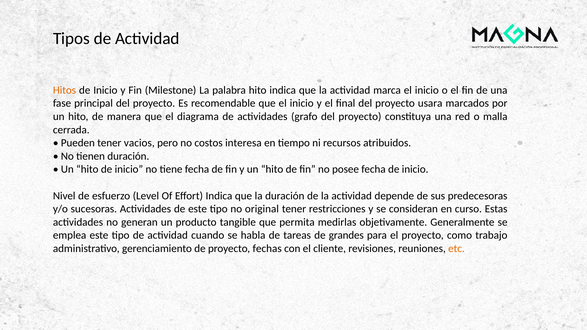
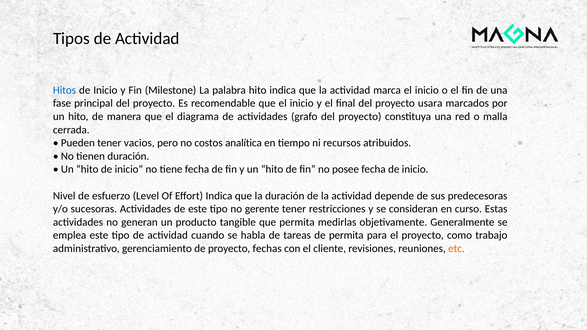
Hitos colour: orange -> blue
interesa: interesa -> analítica
original: original -> gerente
de grandes: grandes -> permita
